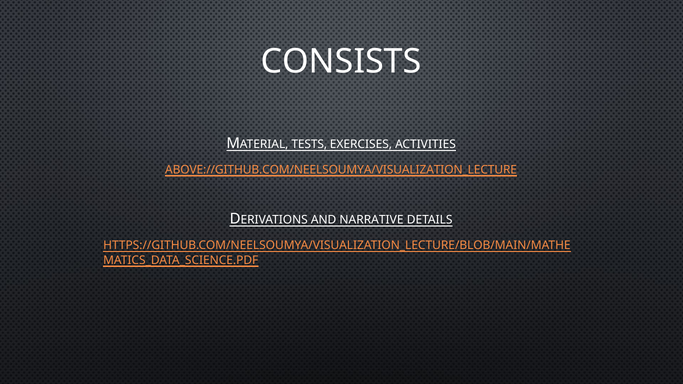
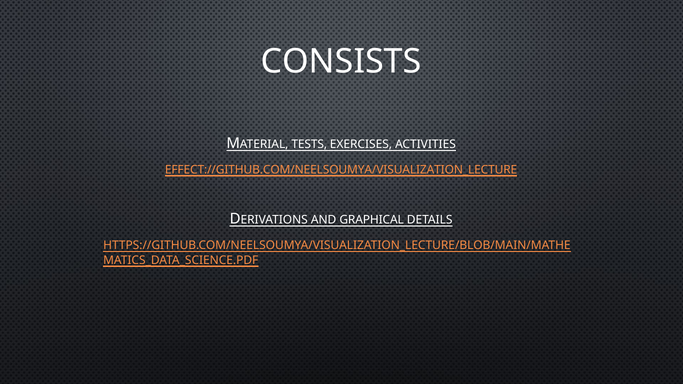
ABOVE://GITHUB.COM/NEELSOUMYA/VISUALIZATION_LECTURE: ABOVE://GITHUB.COM/NEELSOUMYA/VISUALIZATION_LECTURE -> EFFECT://GITHUB.COM/NEELSOUMYA/VISUALIZATION_LECTURE
NARRATIVE: NARRATIVE -> GRAPHICAL
